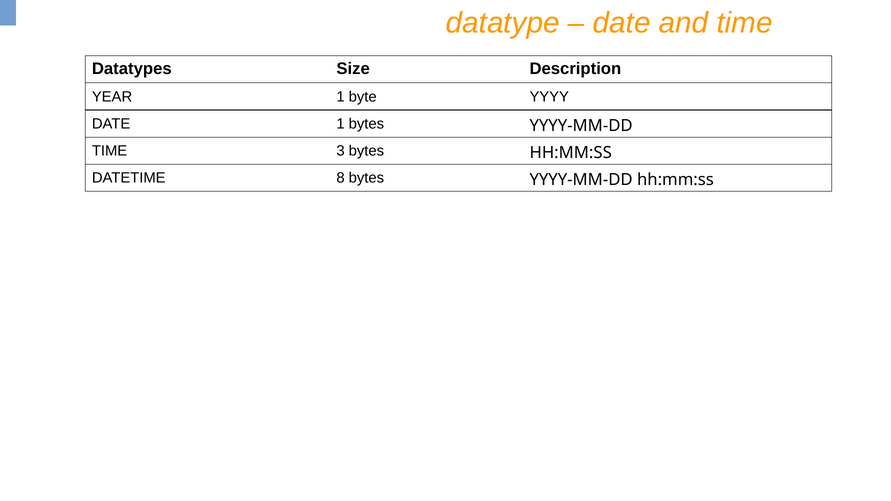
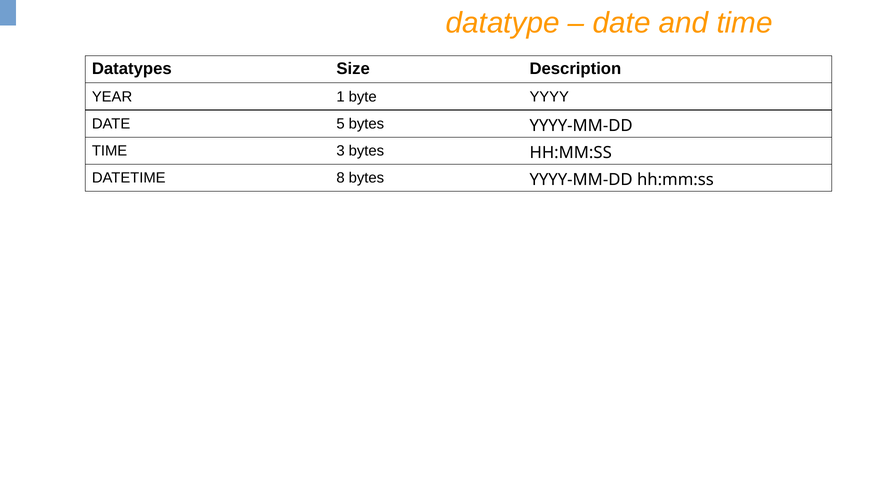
DATE 1: 1 -> 5
